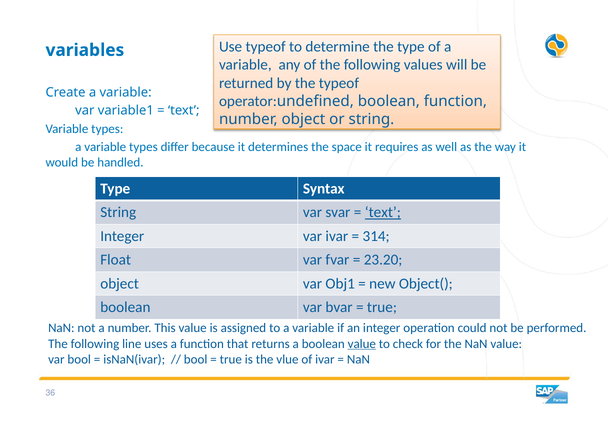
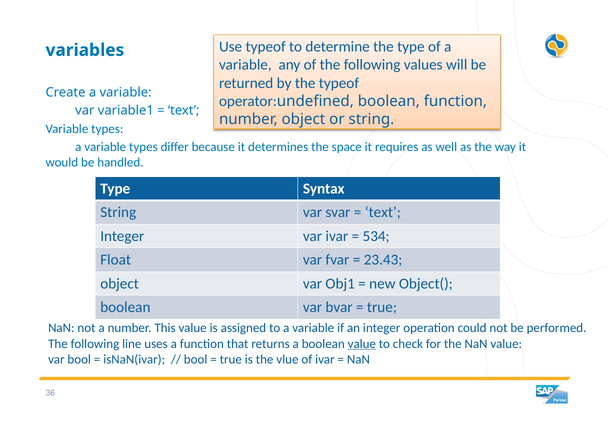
text at (383, 212) underline: present -> none
314: 314 -> 534
23.20: 23.20 -> 23.43
